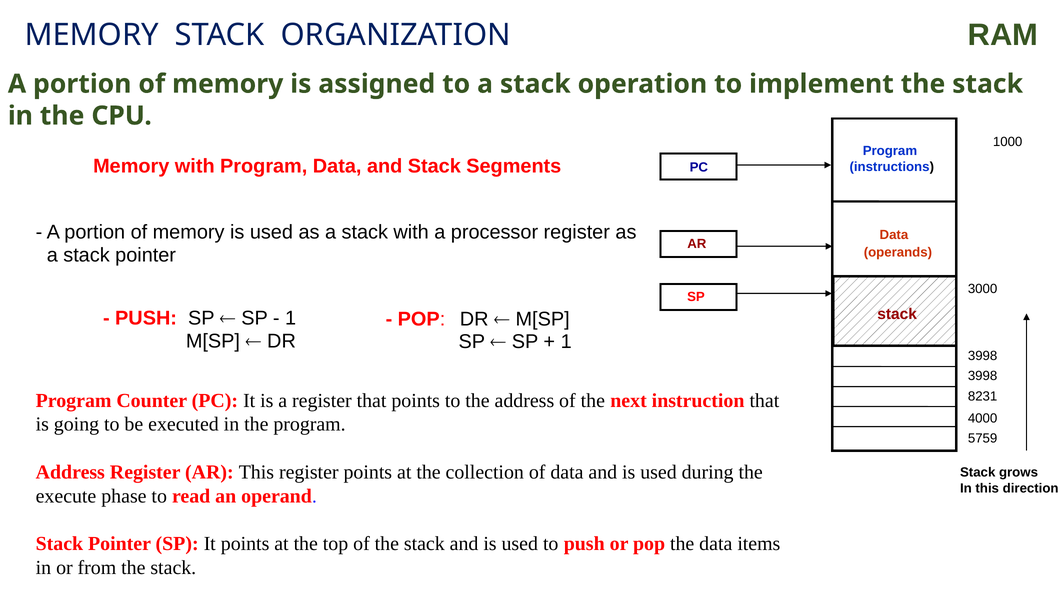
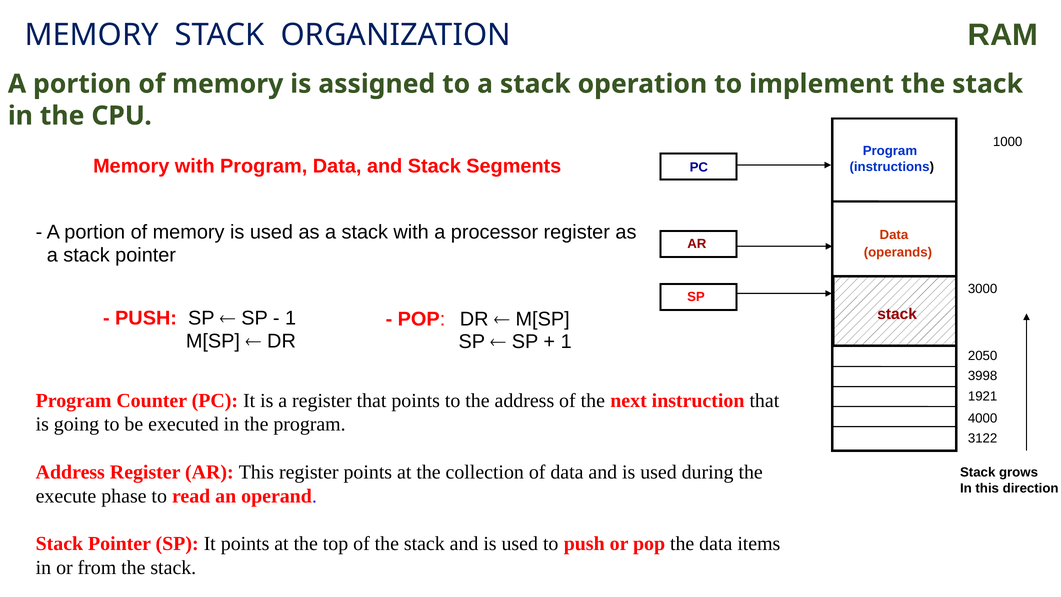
3998 at (983, 356): 3998 -> 2050
8231: 8231 -> 1921
5759: 5759 -> 3122
